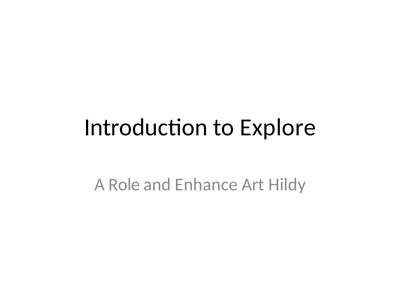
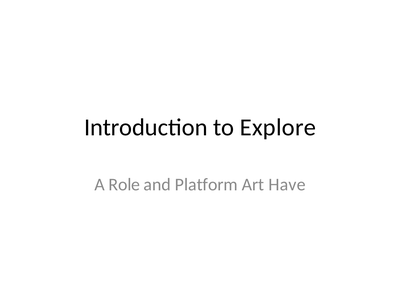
Enhance: Enhance -> Platform
Hildy: Hildy -> Have
